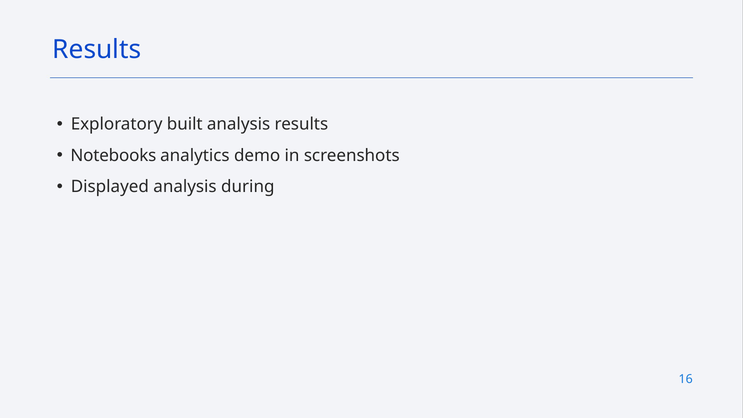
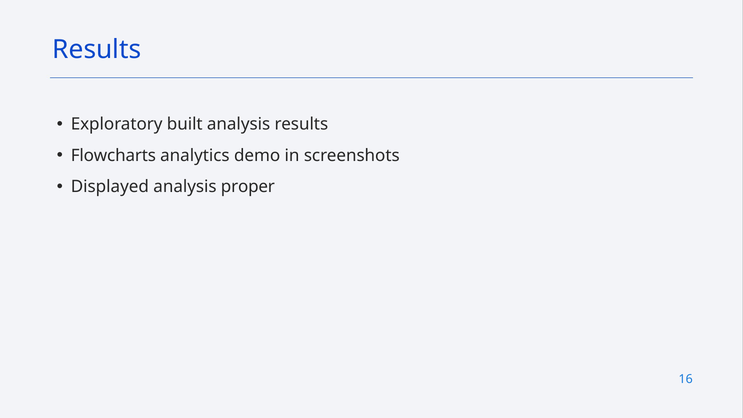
Notebooks: Notebooks -> Flowcharts
during: during -> proper
